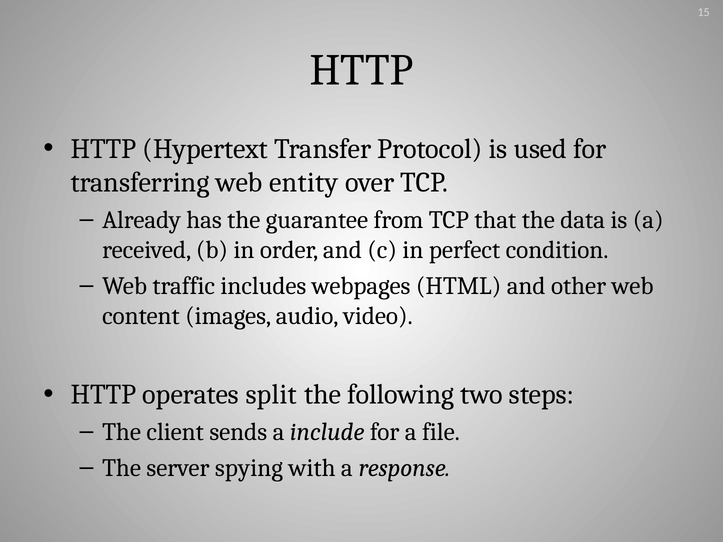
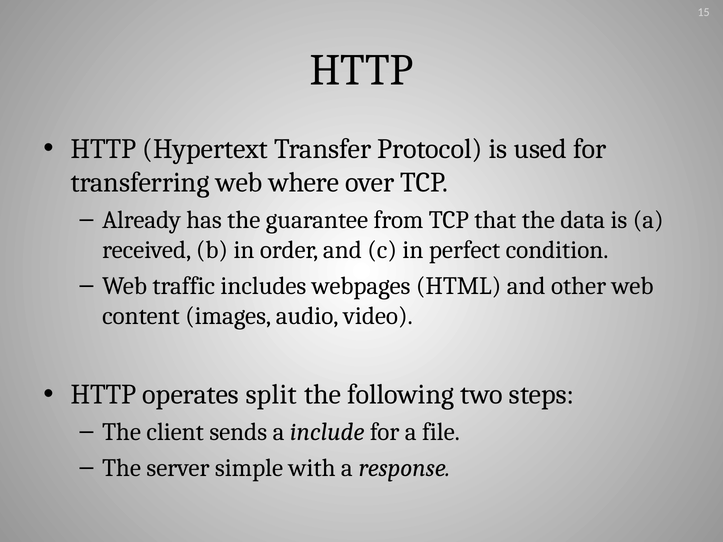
entity: entity -> where
spying: spying -> simple
